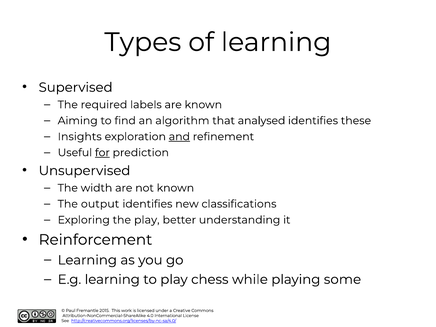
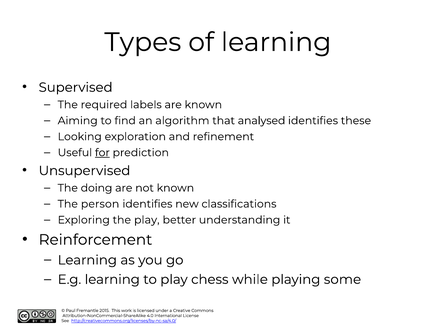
Insights: Insights -> Looking
and underline: present -> none
width: width -> doing
output: output -> person
